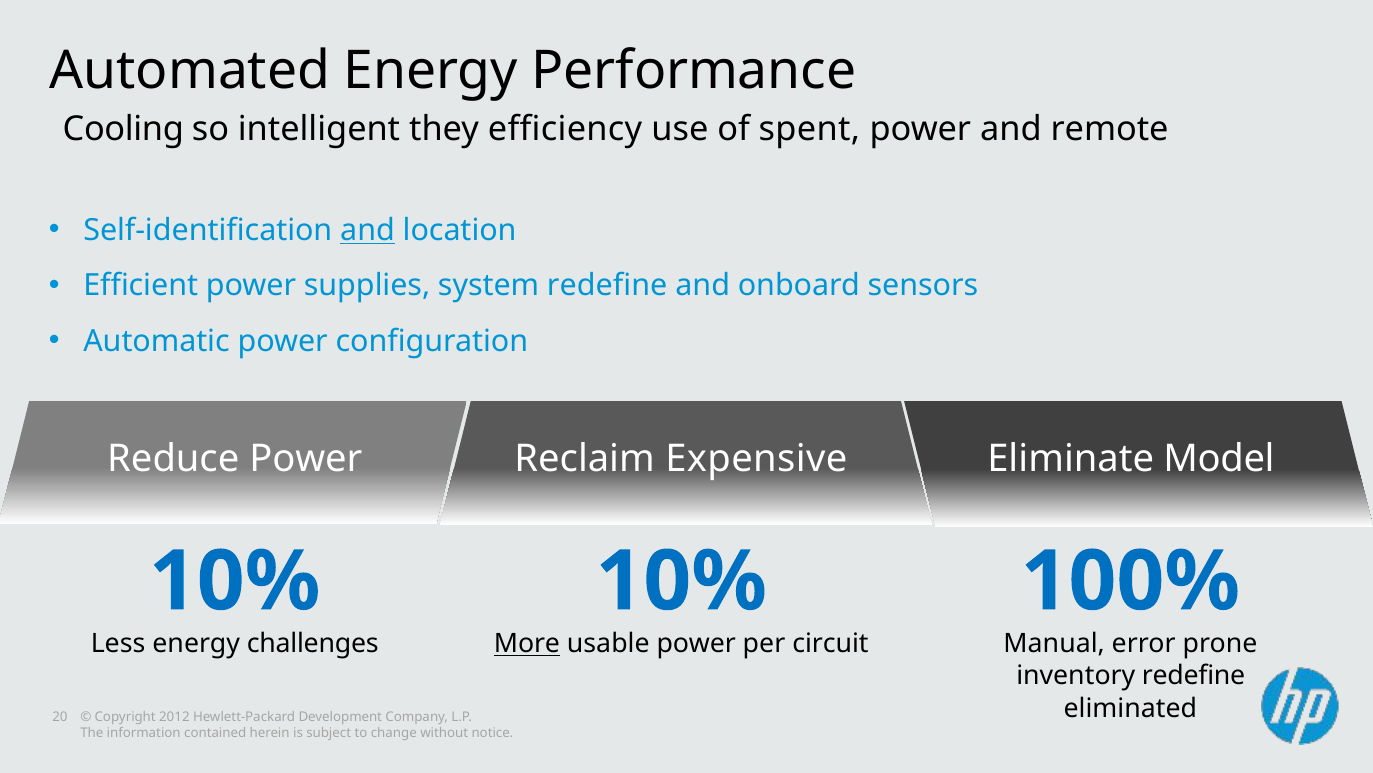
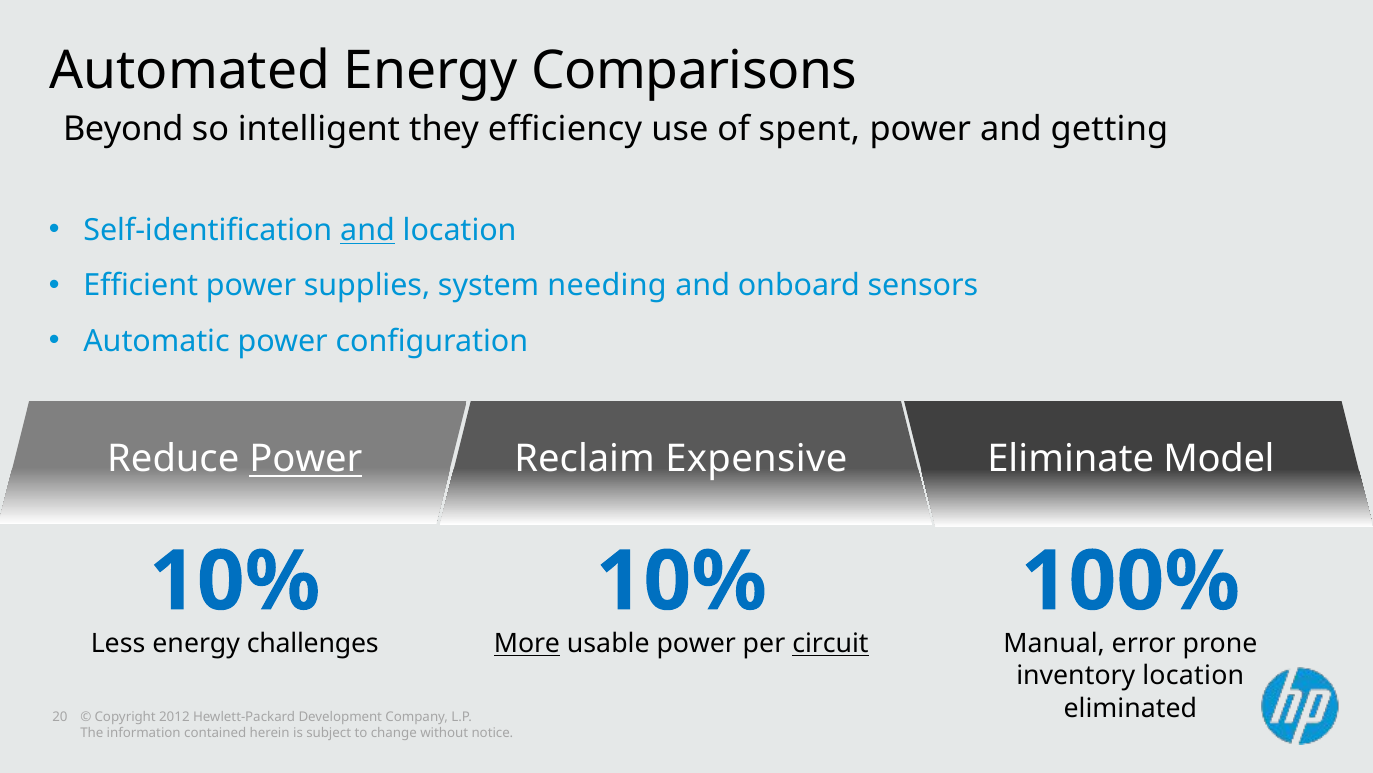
Performance: Performance -> Comparisons
Cooling: Cooling -> Beyond
remote: remote -> getting
system redefine: redefine -> needing
Power at (306, 459) underline: none -> present
circuit underline: none -> present
inventory redefine: redefine -> location
